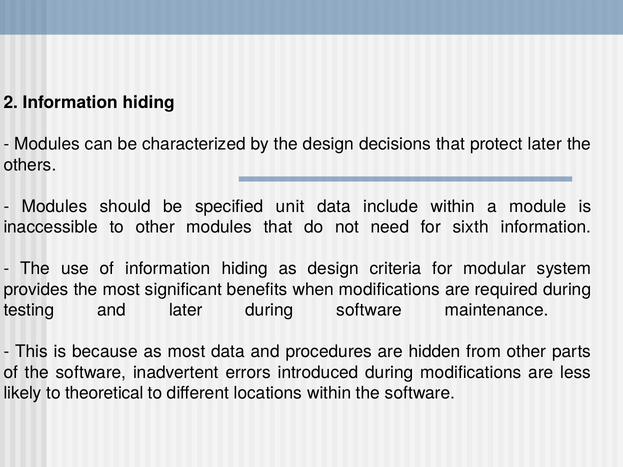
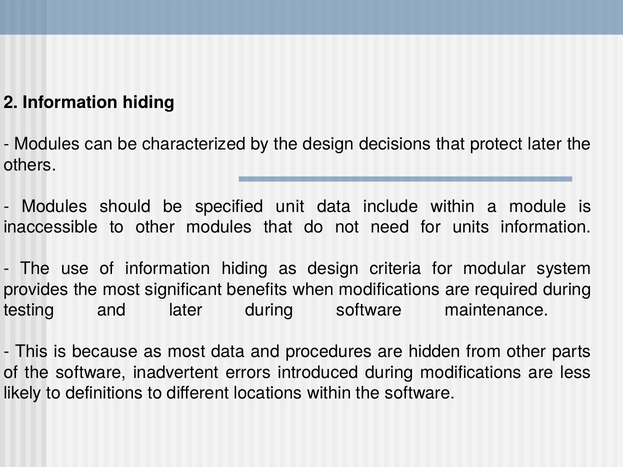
sixth: sixth -> units
theoretical: theoretical -> definitions
